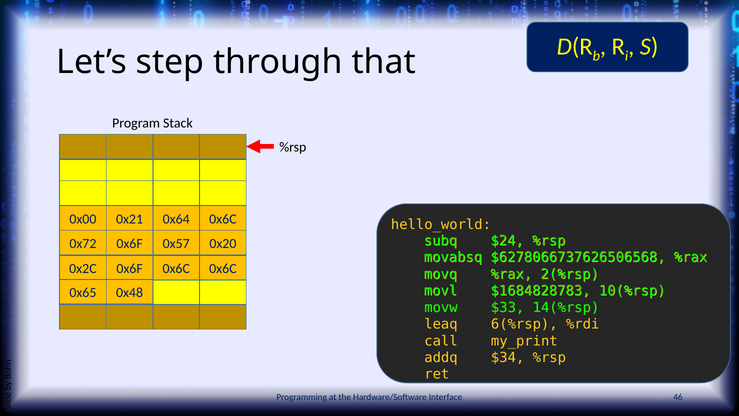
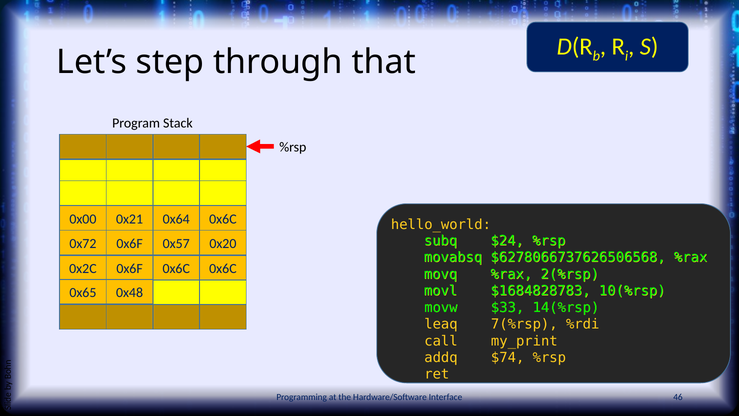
6(%rsp: 6(%rsp -> 7(%rsp
$34: $34 -> $74
